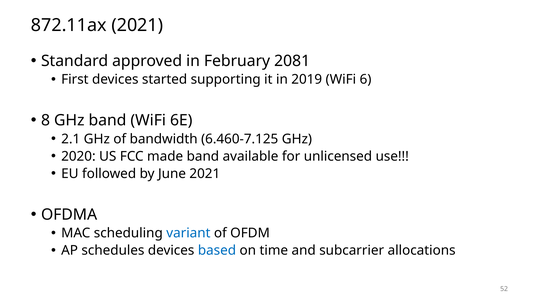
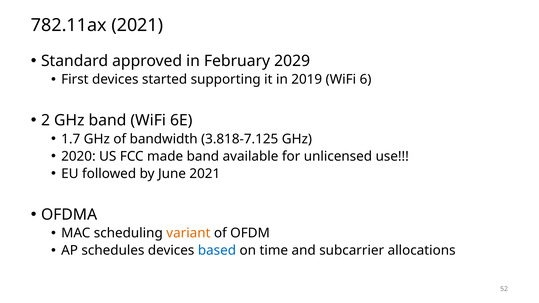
872.11ax: 872.11ax -> 782.11ax
2081: 2081 -> 2029
8: 8 -> 2
2.1: 2.1 -> 1.7
6.460-7.125: 6.460-7.125 -> 3.818-7.125
variant colour: blue -> orange
